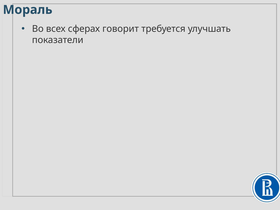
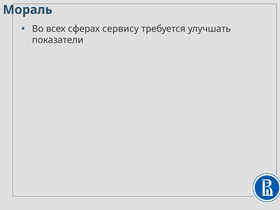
говорит: говорит -> сервису
